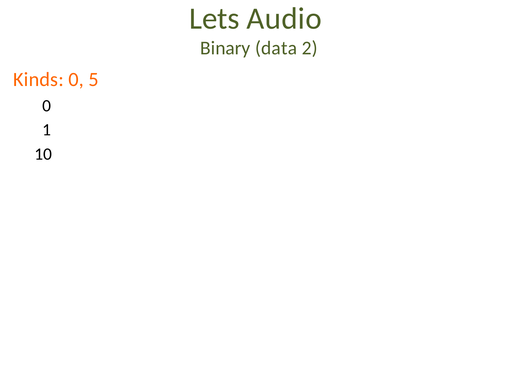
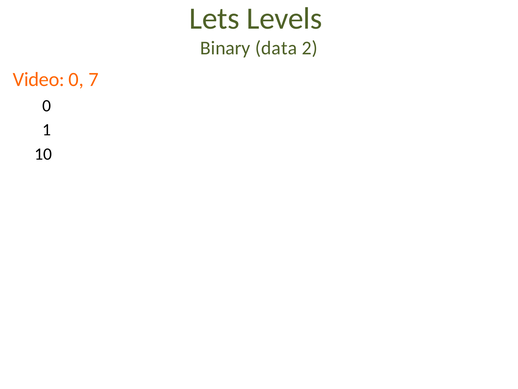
Audio: Audio -> Levels
Kinds: Kinds -> Video
5: 5 -> 7
